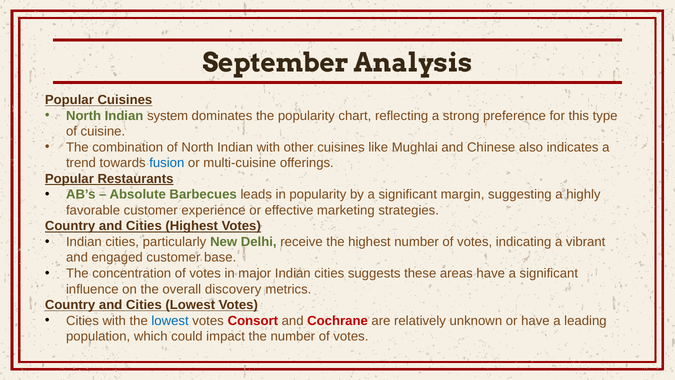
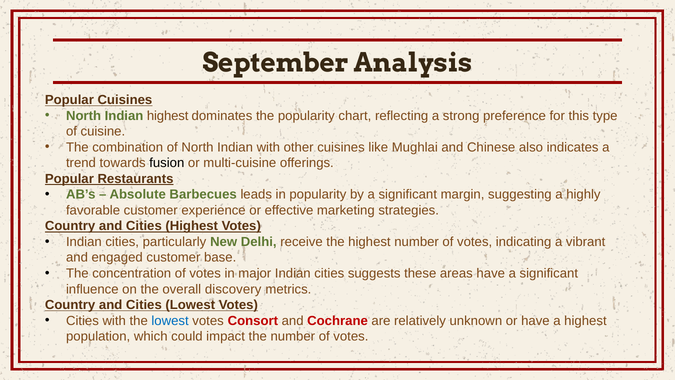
Indian system: system -> highest
fusion colour: blue -> black
a leading: leading -> highest
